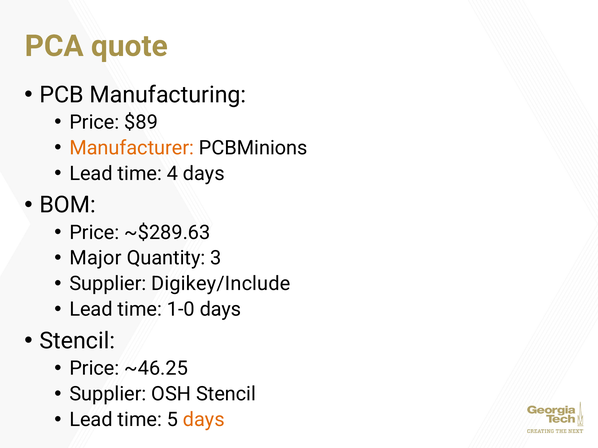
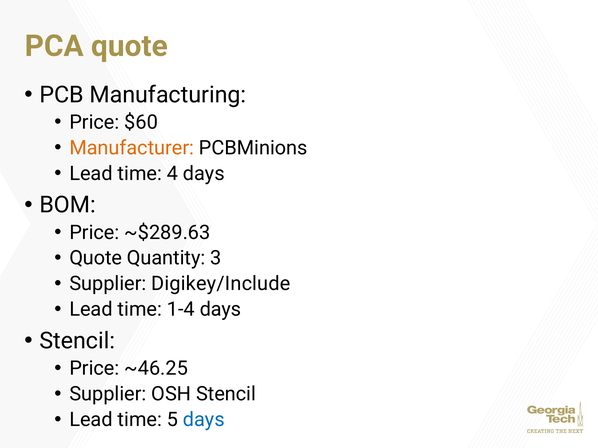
$89: $89 -> $60
Major at (96, 258): Major -> Quote
1-0: 1-0 -> 1-4
days at (204, 420) colour: orange -> blue
